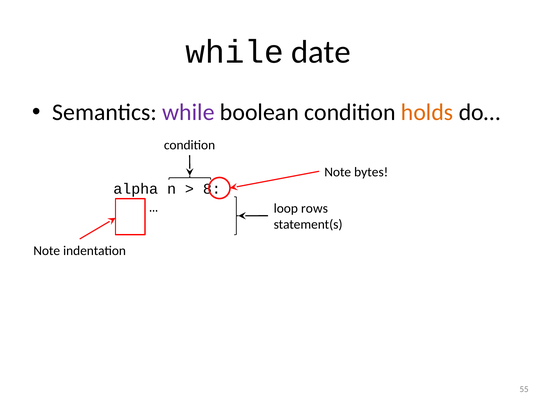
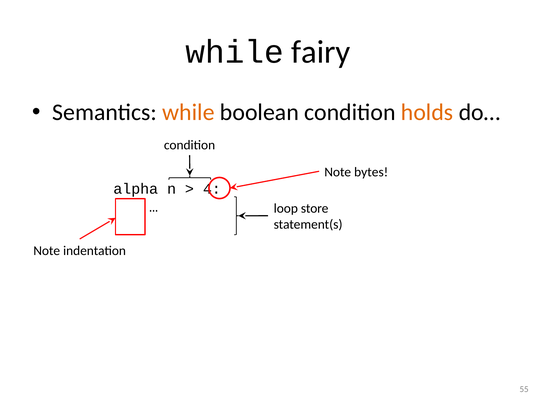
date: date -> fairy
while at (188, 112) colour: purple -> orange
8: 8 -> 4
rows: rows -> store
